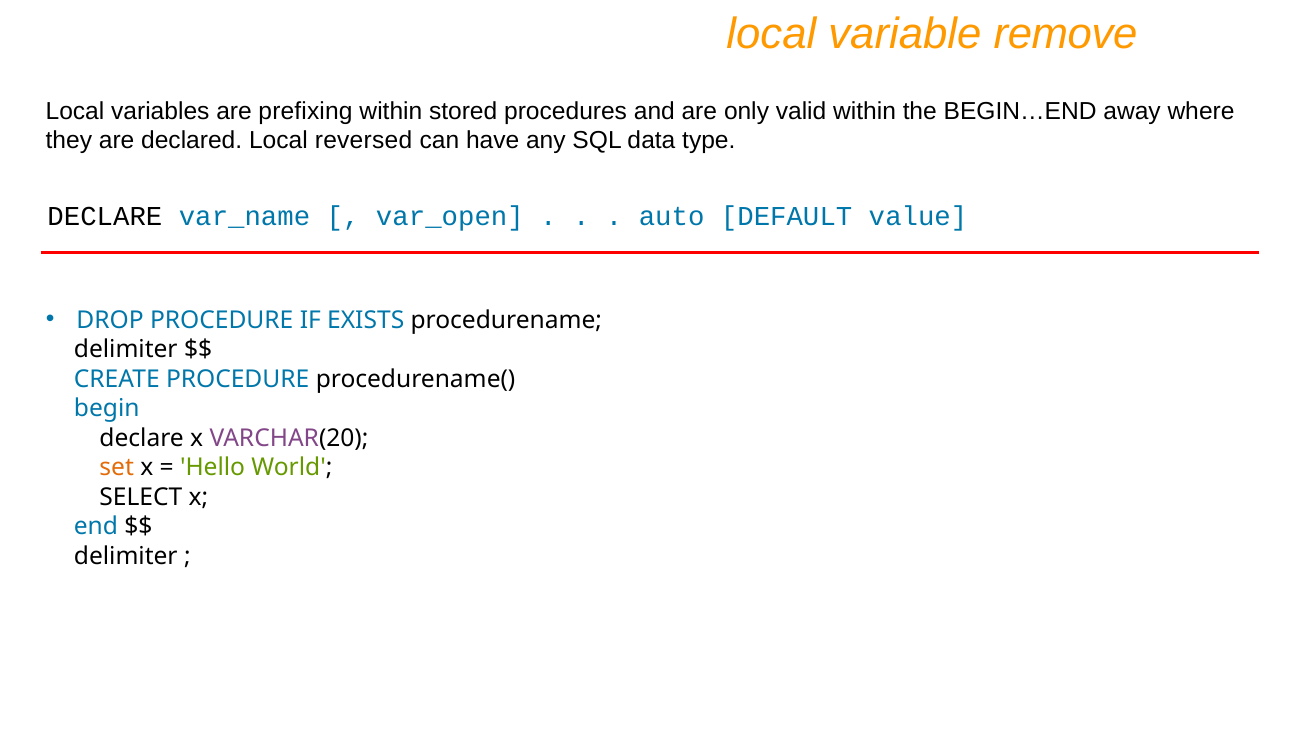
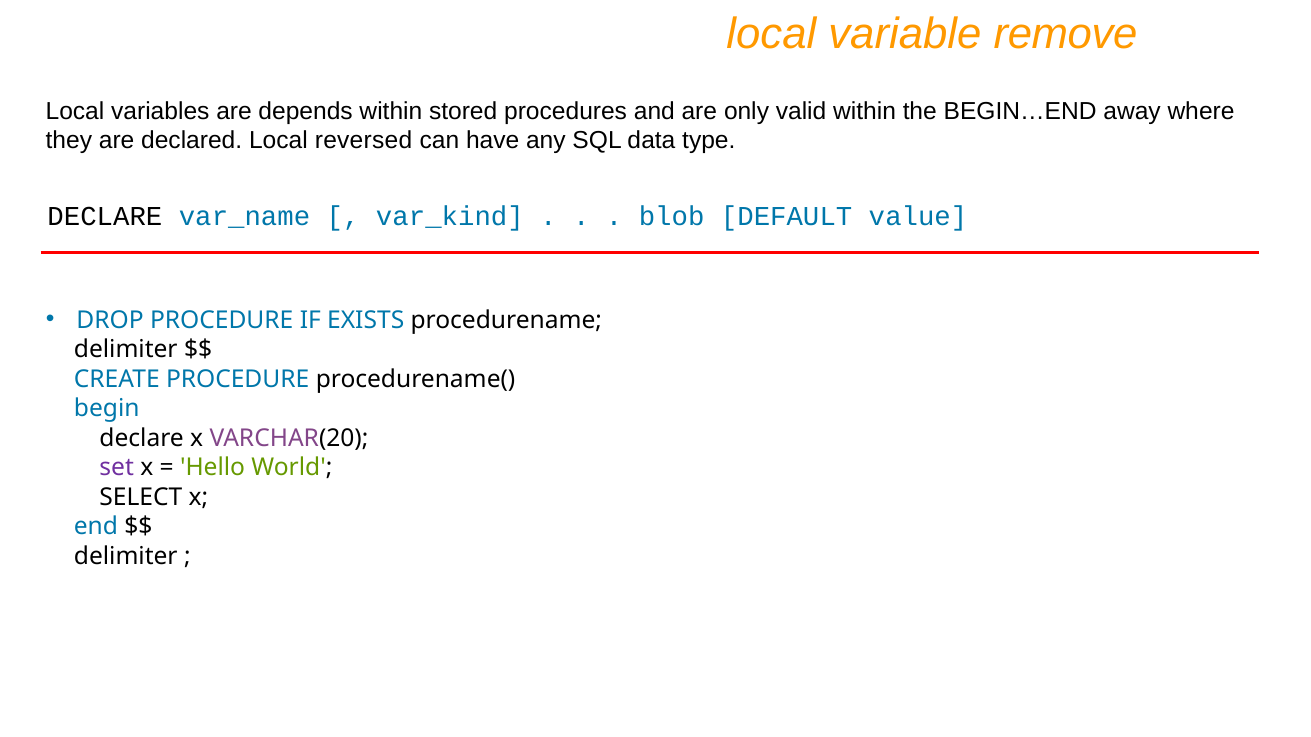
prefixing: prefixing -> depends
var_open: var_open -> var_kind
auto: auto -> blob
set colour: orange -> purple
